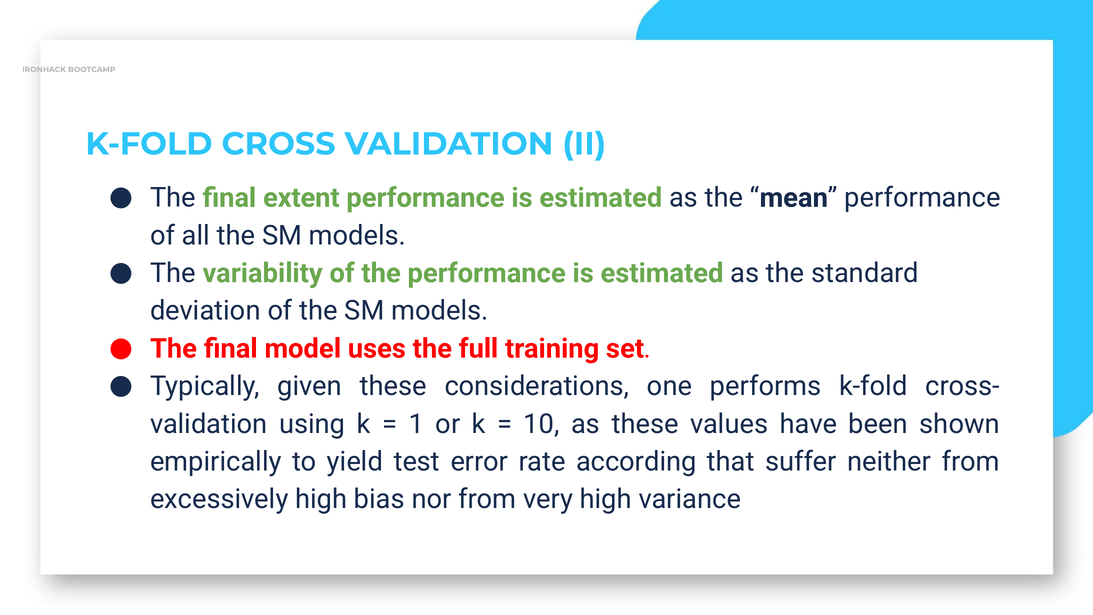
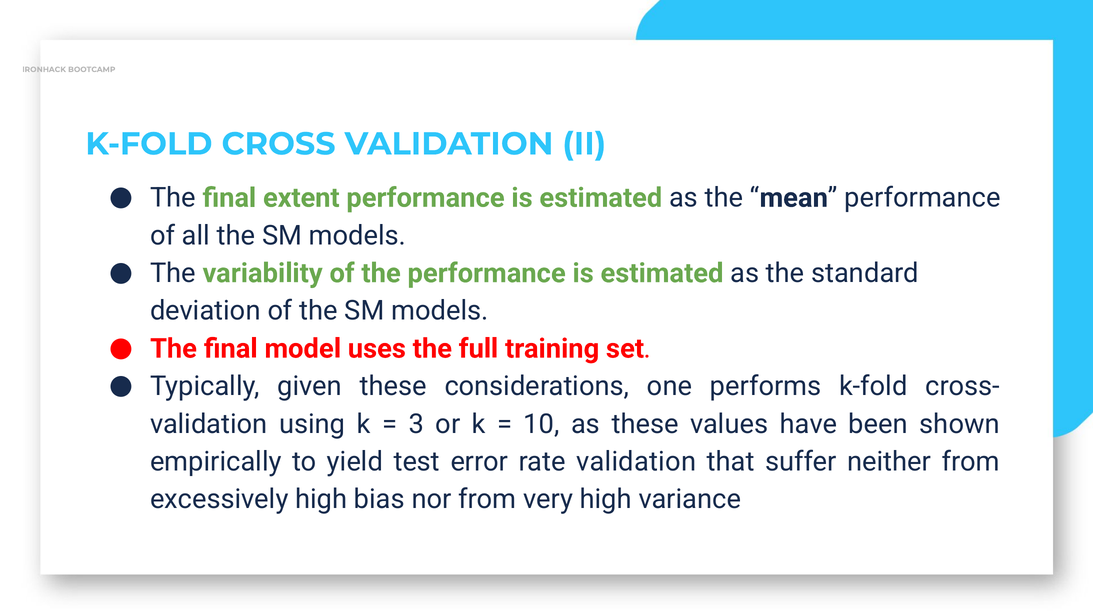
1: 1 -> 3
rate according: according -> validation
